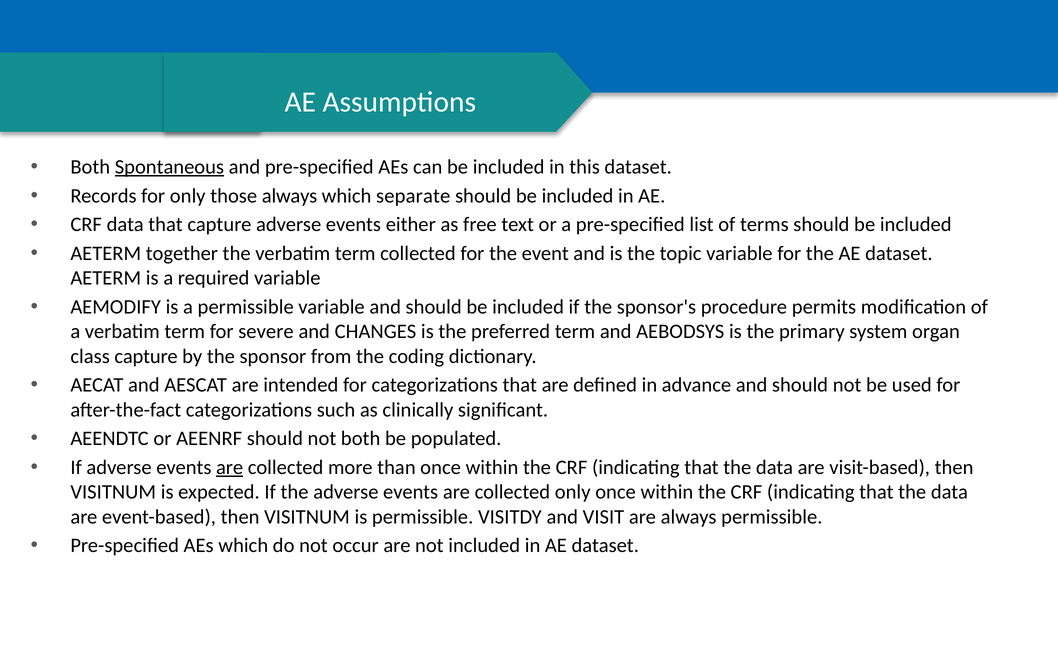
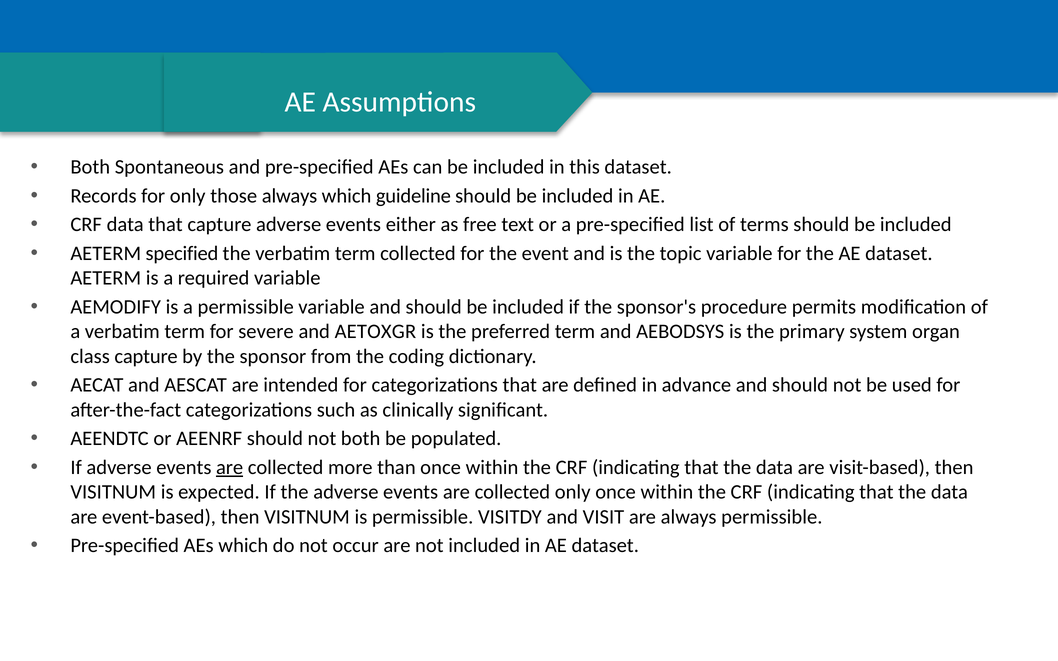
Spontaneous underline: present -> none
separate: separate -> guideline
together: together -> specified
CHANGES: CHANGES -> AETOXGR
